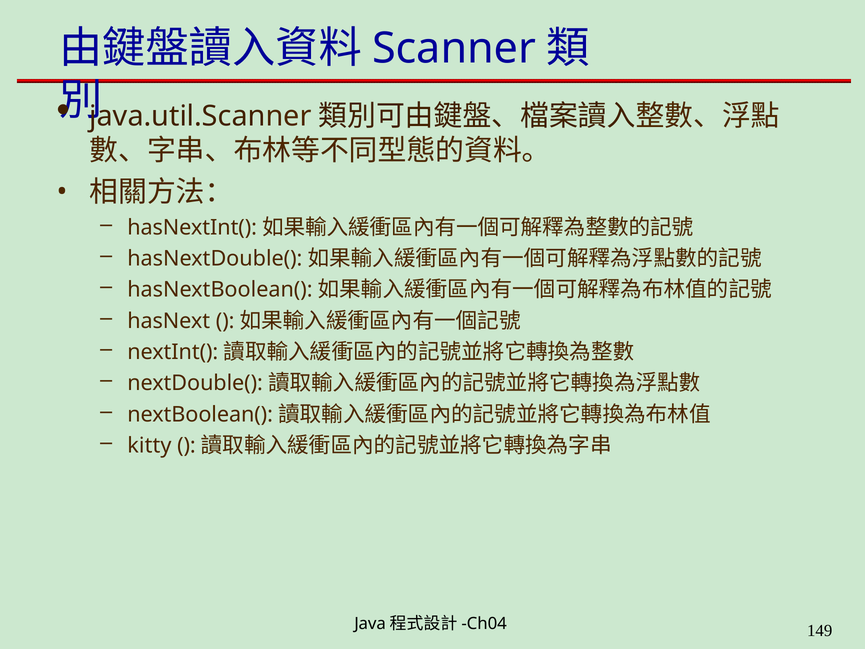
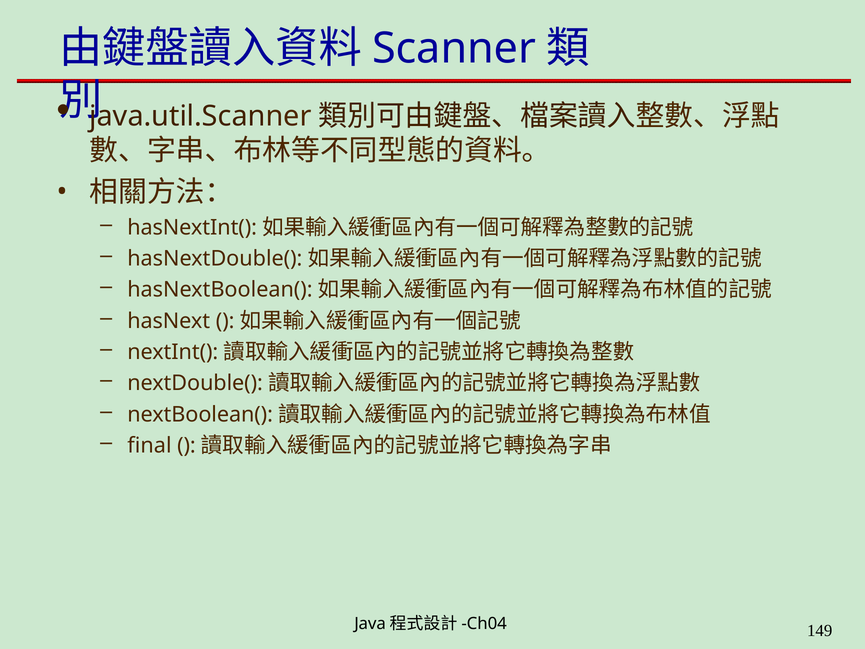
kitty: kitty -> final
